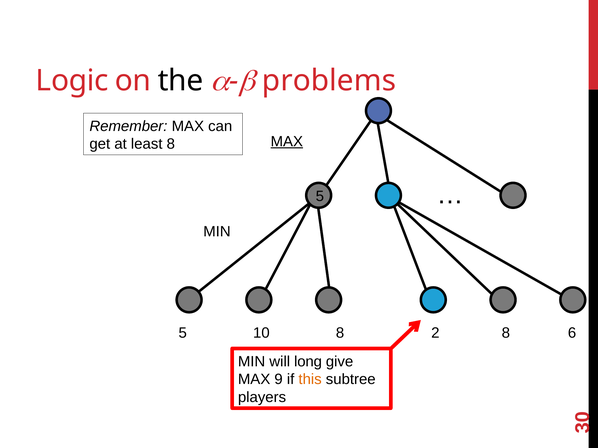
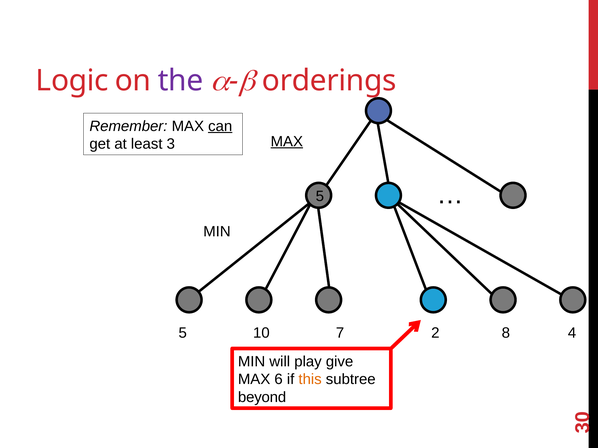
problems: problems -> orderings
the colour: black -> purple
can underline: none -> present
least 8: 8 -> 3
10 8: 8 -> 7
6: 6 -> 4
long: long -> play
9: 9 -> 6
players: players -> beyond
